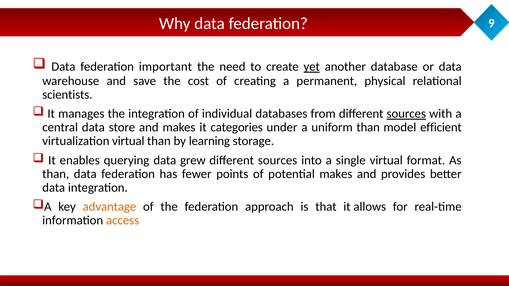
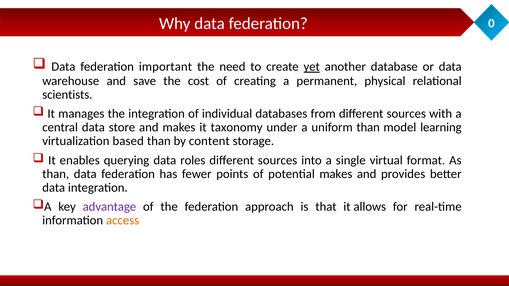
9: 9 -> 0
sources at (406, 114) underline: present -> none
categories: categories -> taxonomy
efficient: efficient -> learning
virtualization virtual: virtual -> based
learning: learning -> content
grew: grew -> roles
advantage colour: orange -> purple
